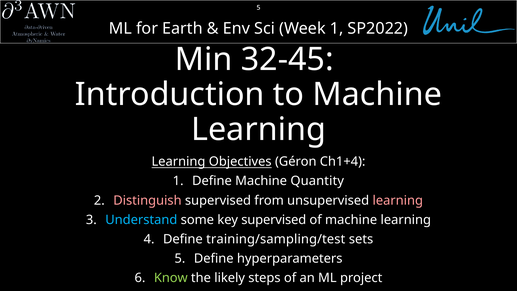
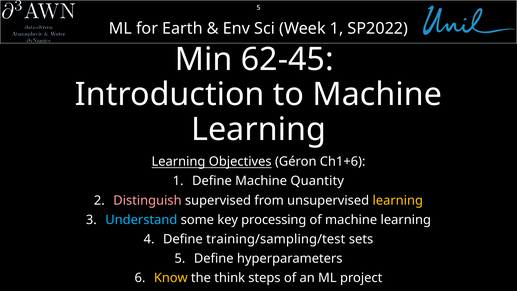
32-45: 32-45 -> 62-45
Ch1+4: Ch1+4 -> Ch1+6
learning at (398, 200) colour: pink -> yellow
key supervised: supervised -> processing
Know colour: light green -> yellow
likely: likely -> think
